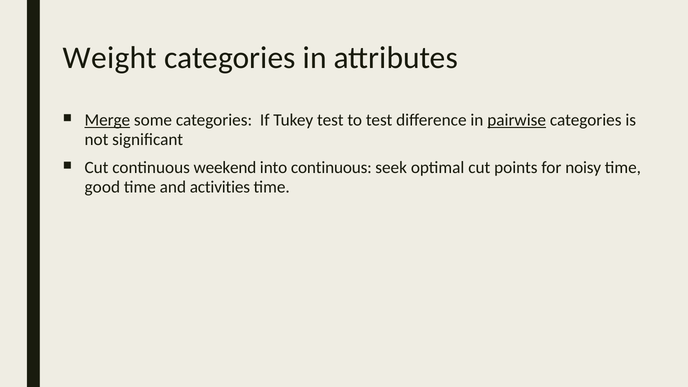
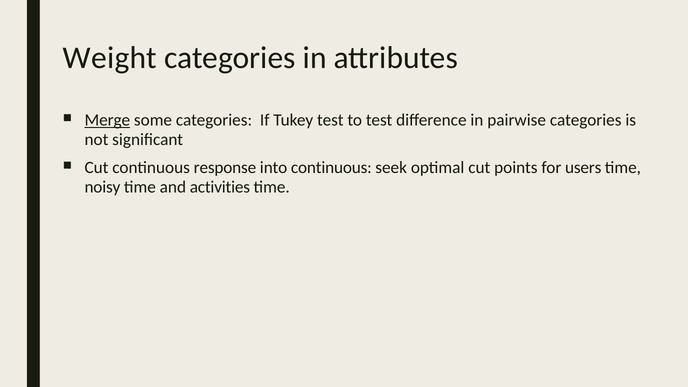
pairwise underline: present -> none
weekend: weekend -> response
noisy: noisy -> users
good: good -> noisy
